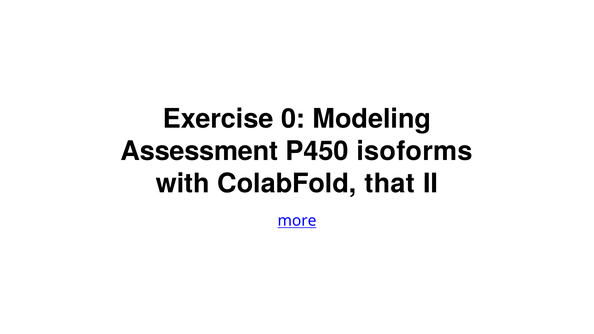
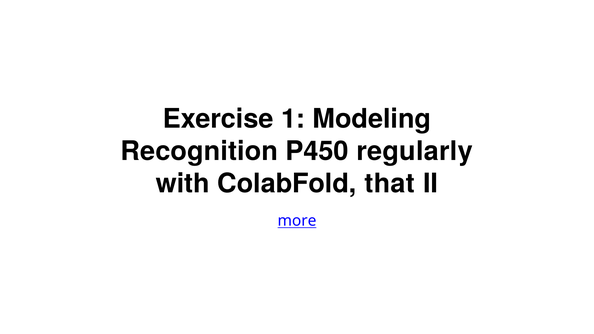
0: 0 -> 1
Assessment: Assessment -> Recognition
isoforms: isoforms -> regularly
